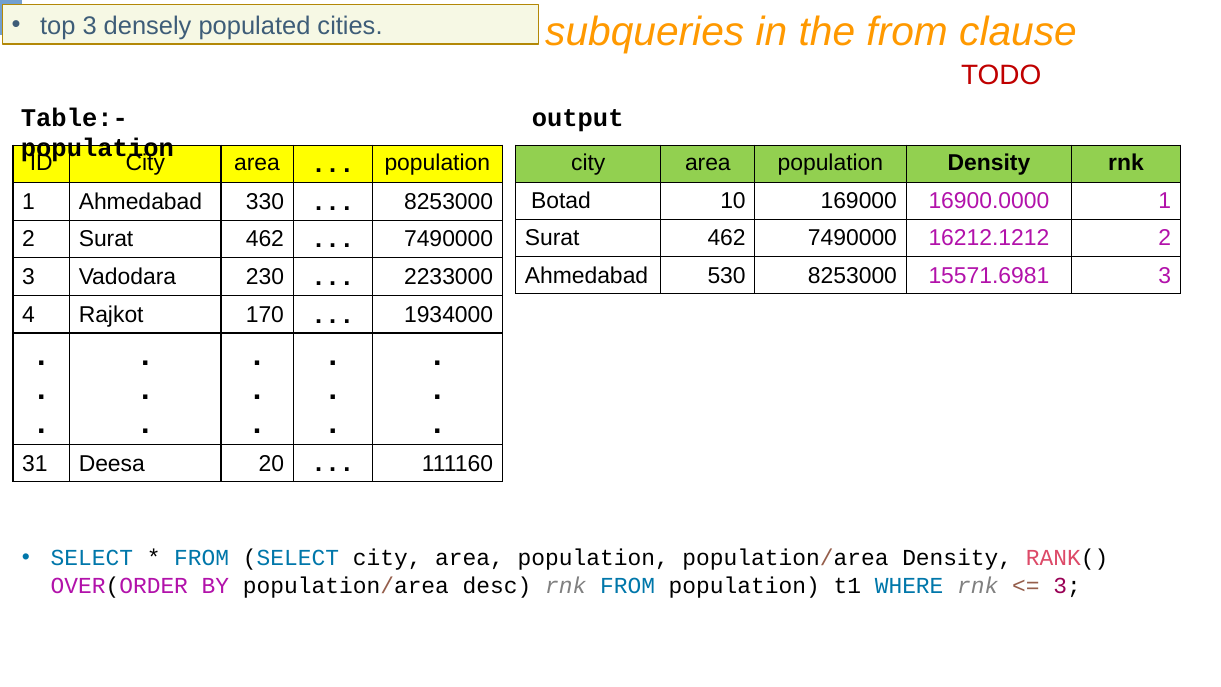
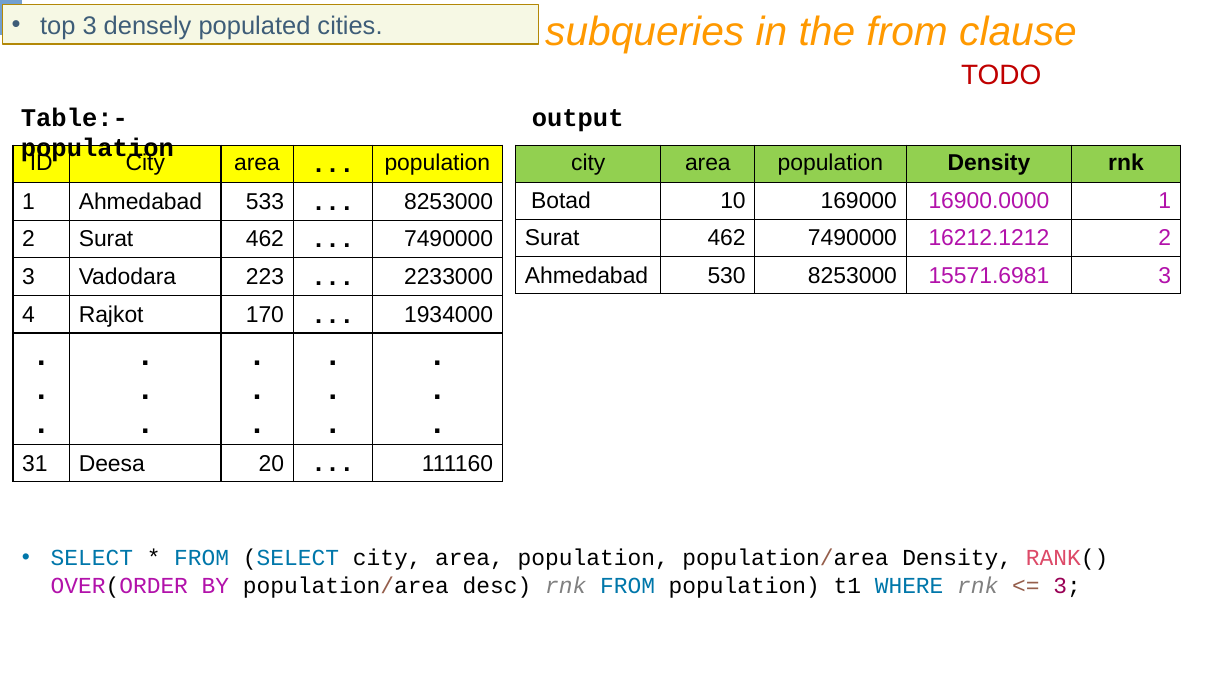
330: 330 -> 533
230: 230 -> 223
